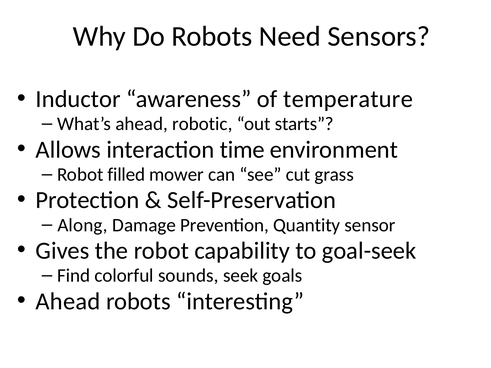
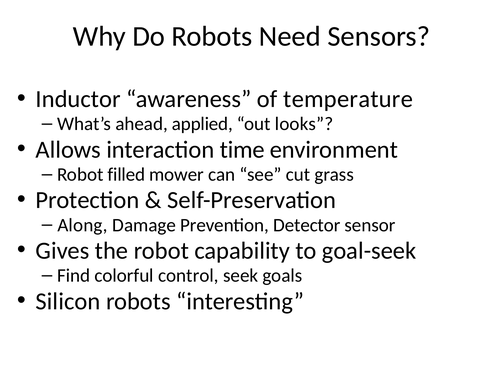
robotic: robotic -> applied
starts: starts -> looks
Quantity: Quantity -> Detector
sounds: sounds -> control
Ahead at (68, 301): Ahead -> Silicon
